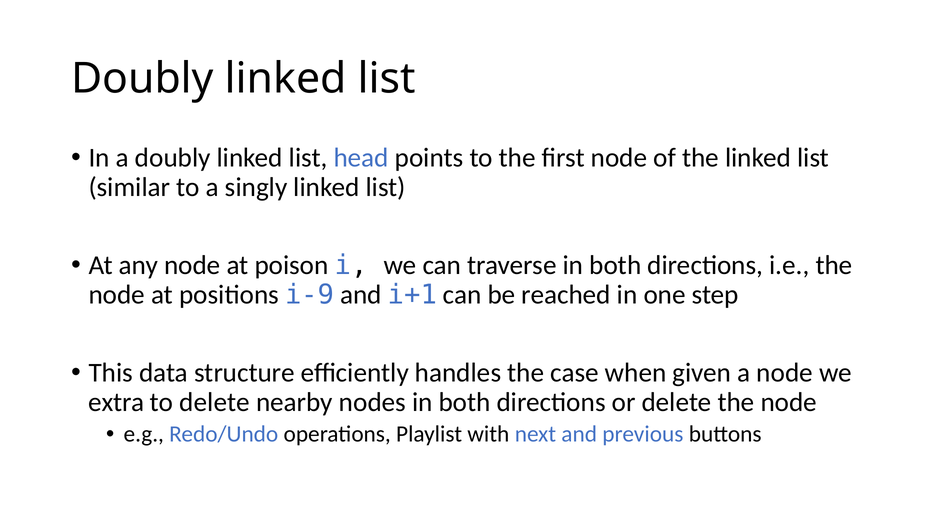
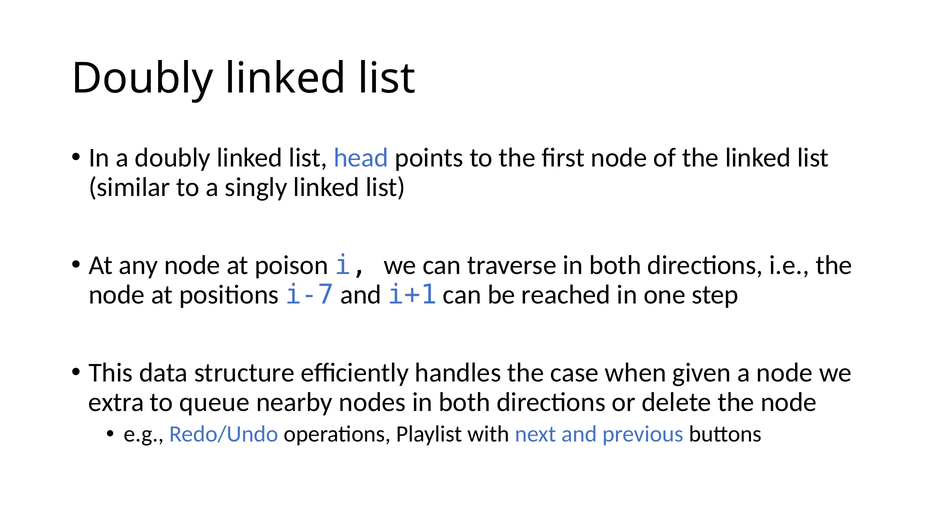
i-9: i-9 -> i-7
to delete: delete -> queue
